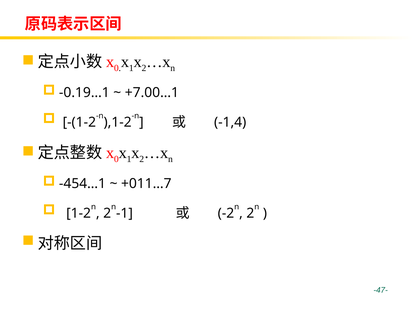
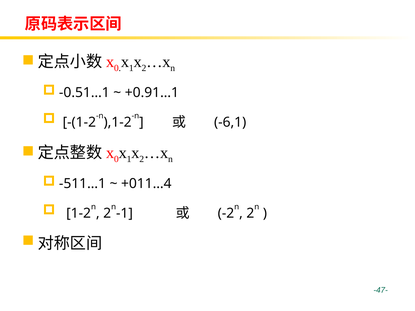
-0.19…1: -0.19…1 -> -0.51…1
+7.00…1: +7.00…1 -> +0.91…1
-1,4: -1,4 -> -6,1
-454…1: -454…1 -> -511…1
+011…7: +011…7 -> +011…4
